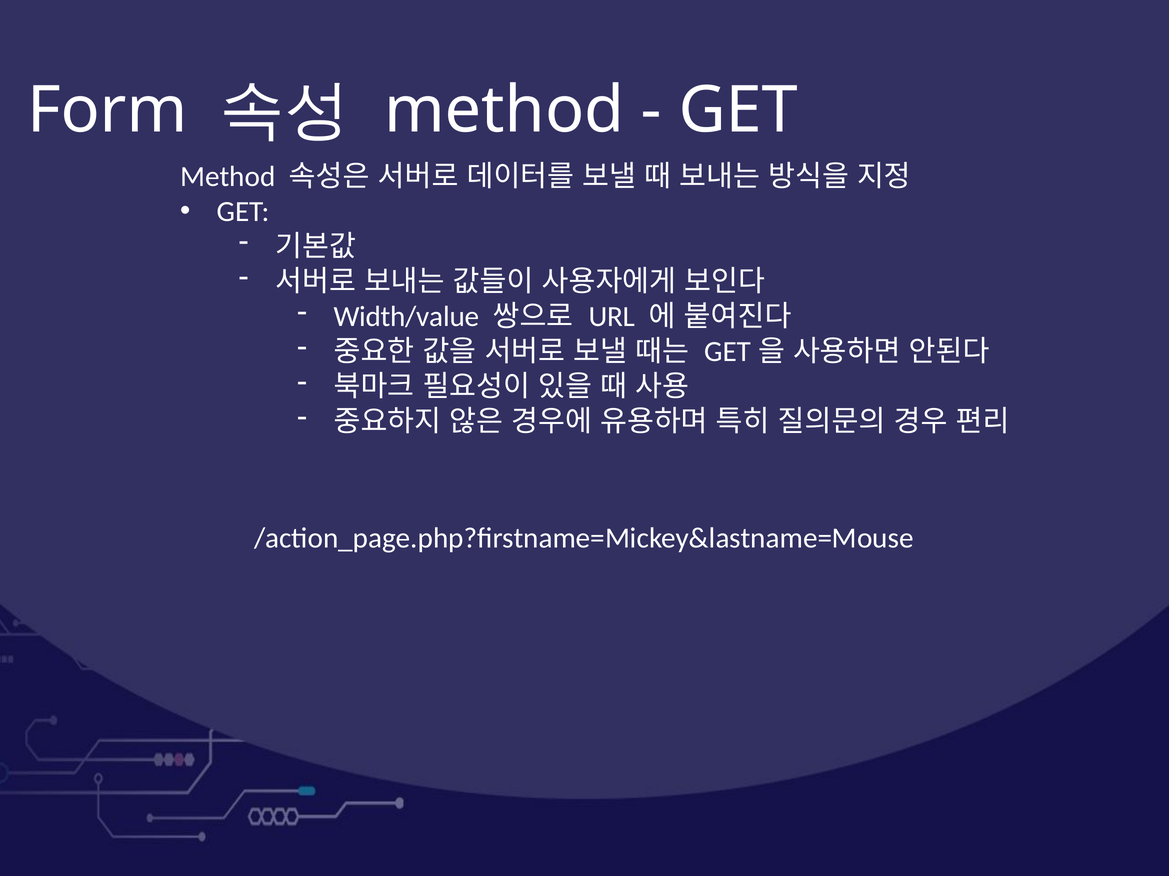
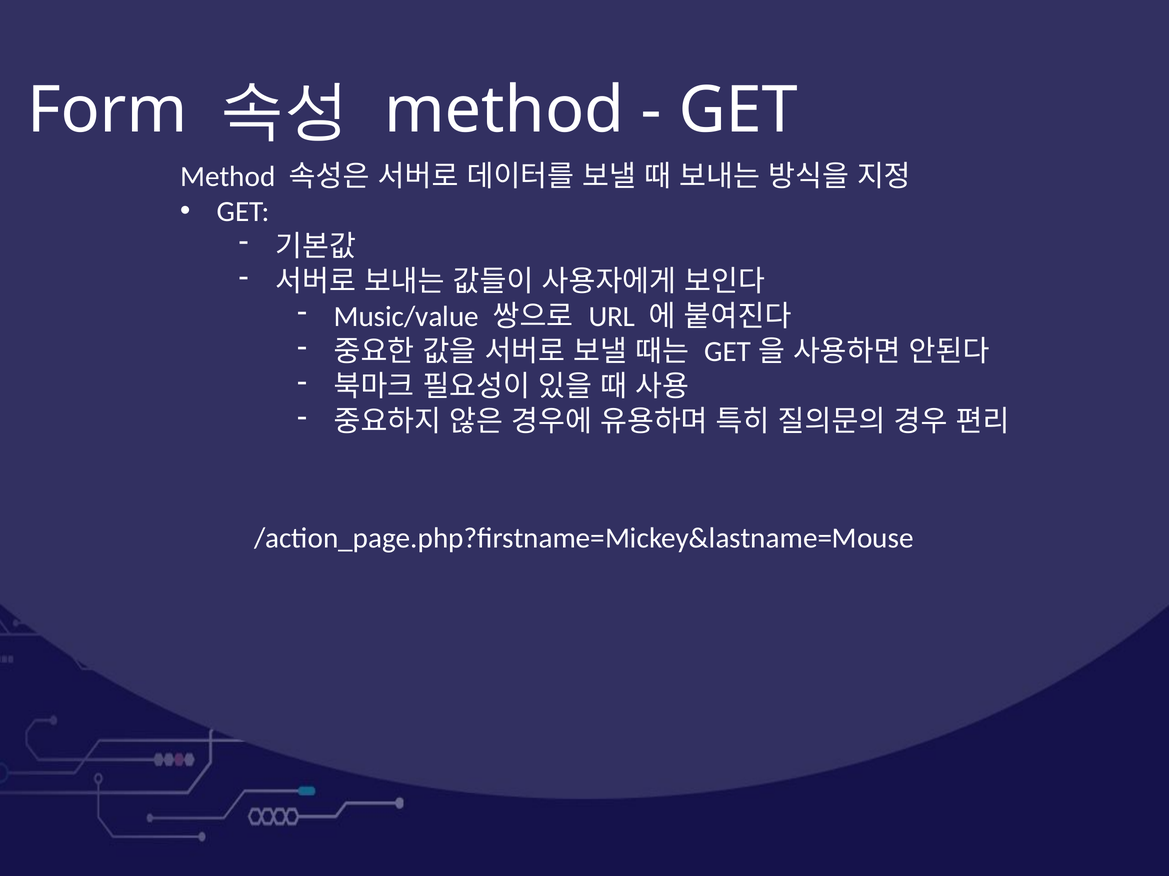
Width/value: Width/value -> Music/value
